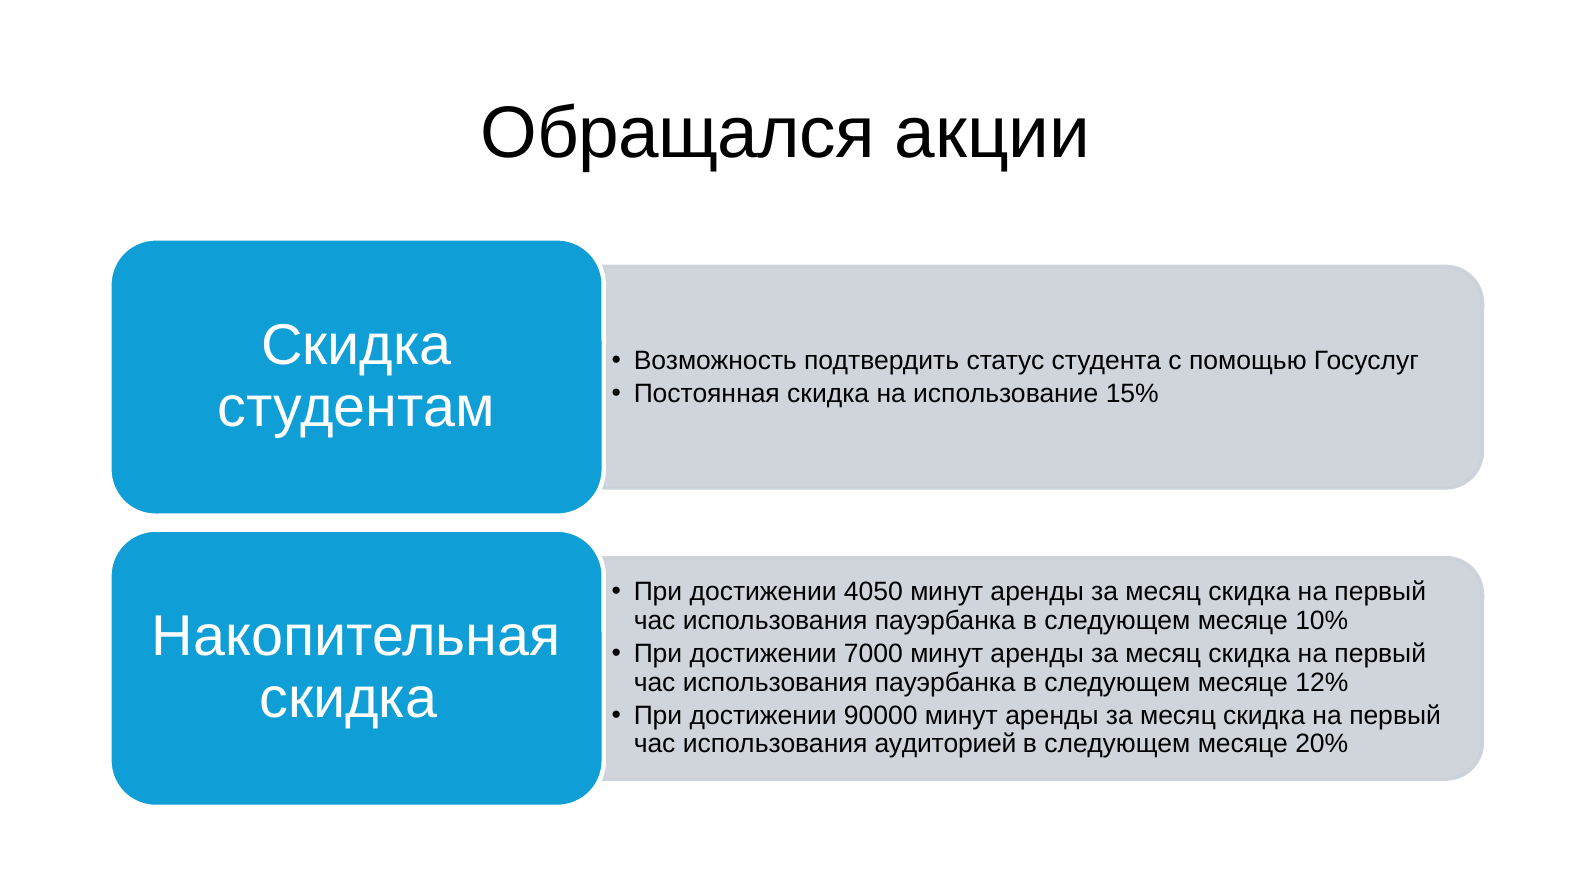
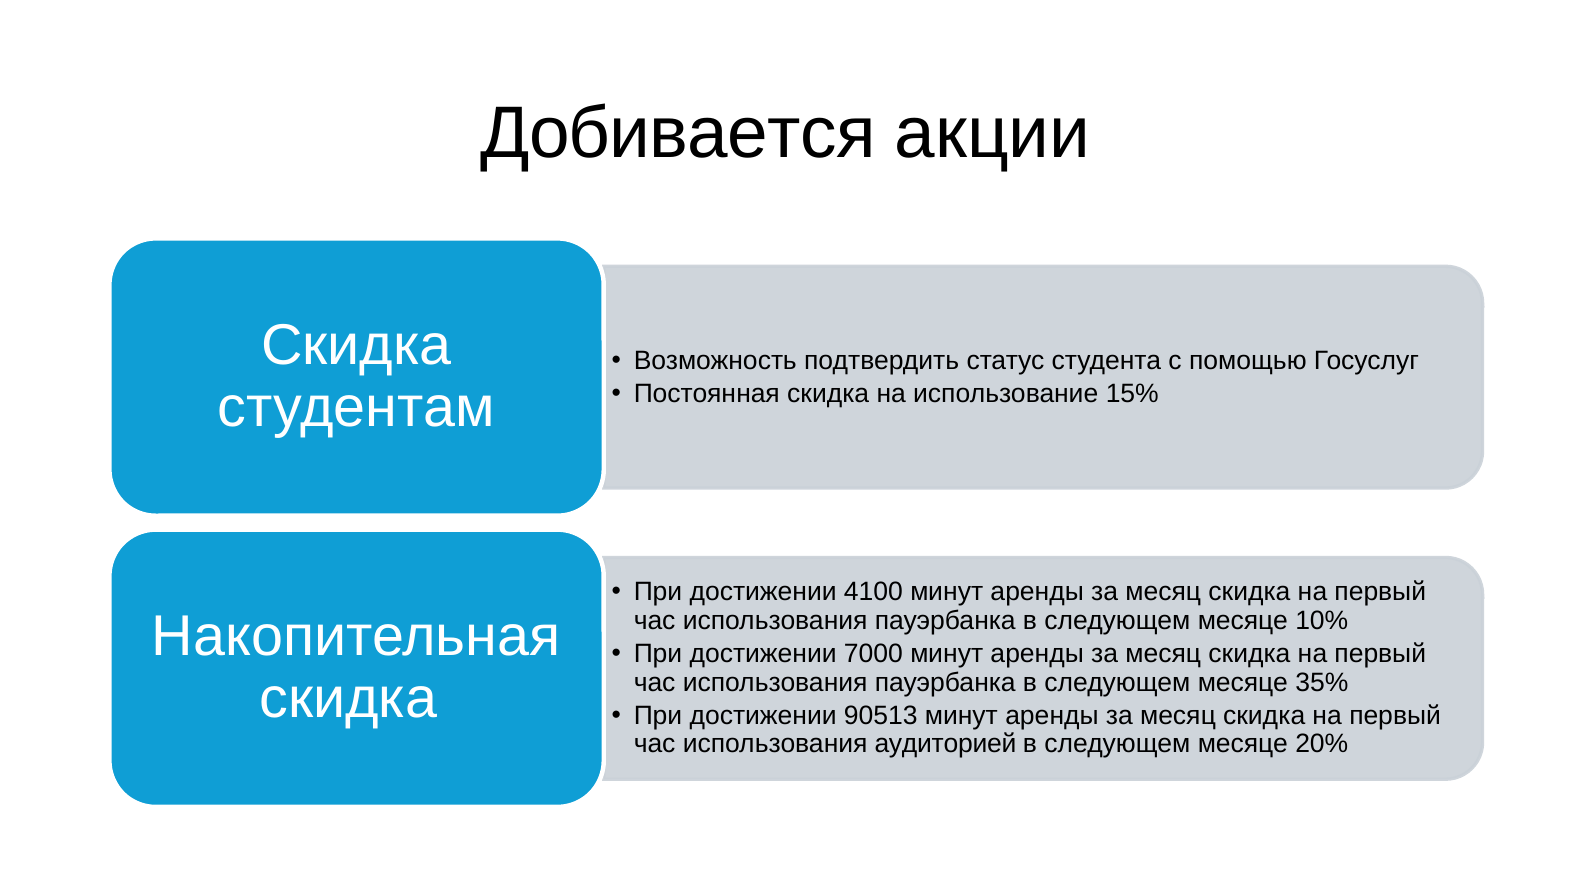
Обращался: Обращался -> Добивается
4050: 4050 -> 4100
12%: 12% -> 35%
90000: 90000 -> 90513
